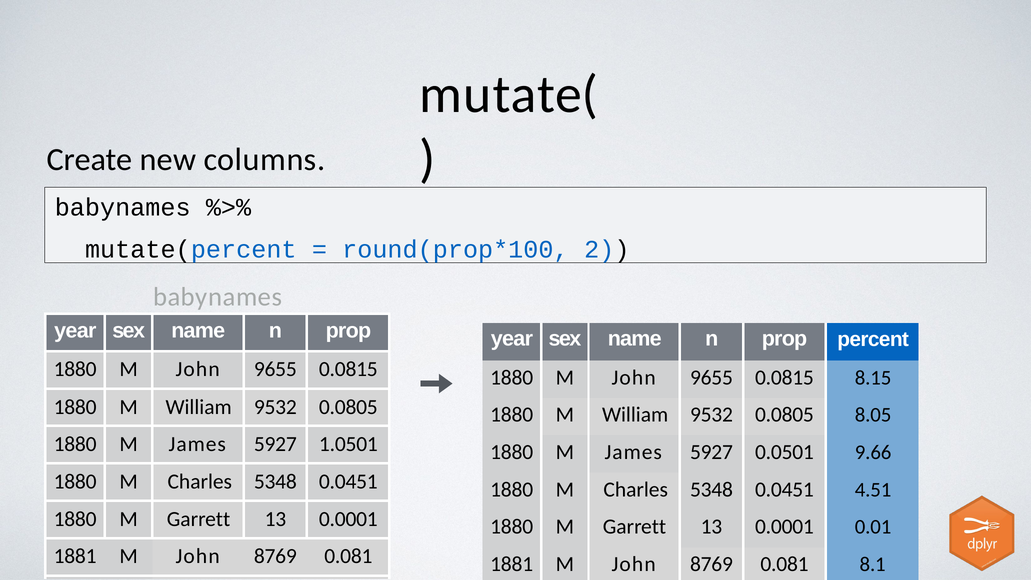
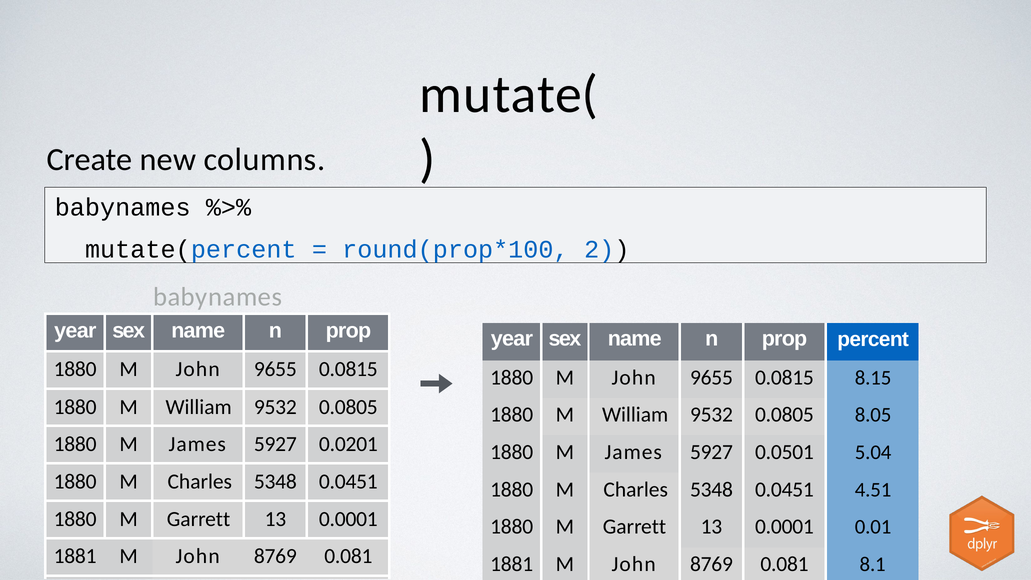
1.0501: 1.0501 -> 0.0201
9.66: 9.66 -> 5.04
